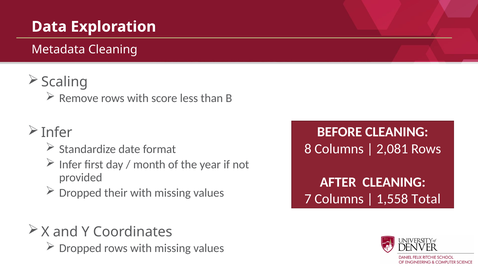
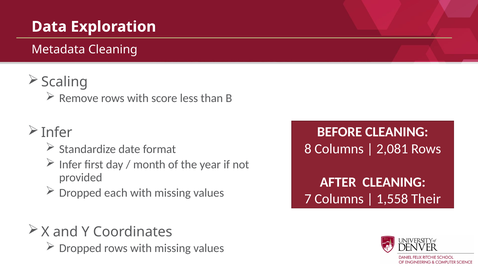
their: their -> each
Total: Total -> Their
